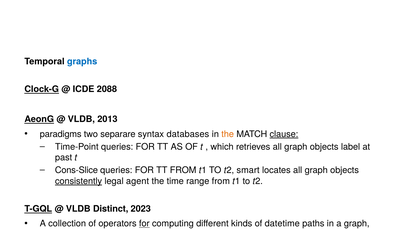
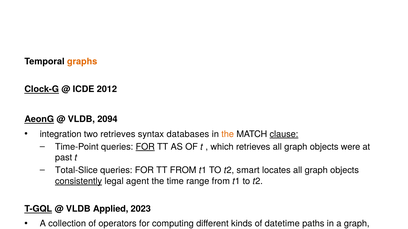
graphs at (82, 62) colour: blue -> orange
2088: 2088 -> 2012
2013: 2013 -> 2094
paradigms: paradigms -> integration
two separare: separare -> retrieves
FOR at (145, 147) underline: none -> present
label: label -> were
Cons-Slice: Cons-Slice -> Total-Slice
Distinct: Distinct -> Applied
for at (144, 224) underline: present -> none
